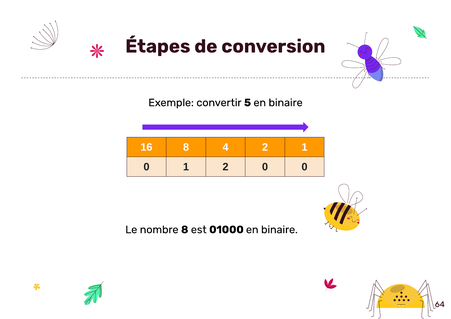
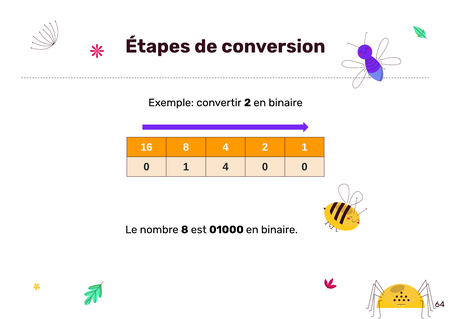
convertir 5: 5 -> 2
1 2: 2 -> 4
